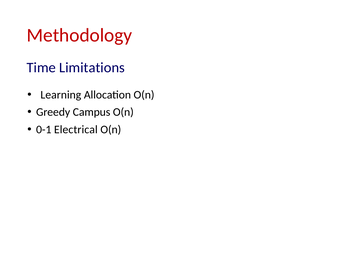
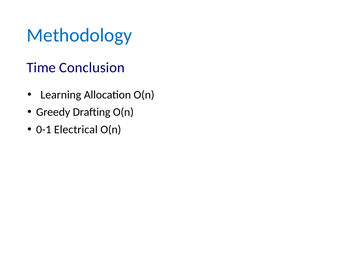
Methodology colour: red -> blue
Limitations: Limitations -> Conclusion
Campus: Campus -> Drafting
